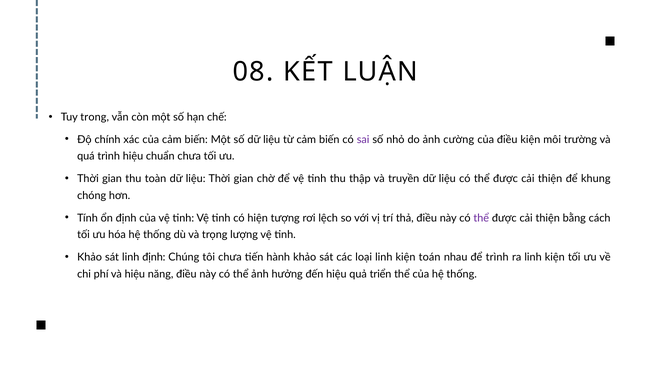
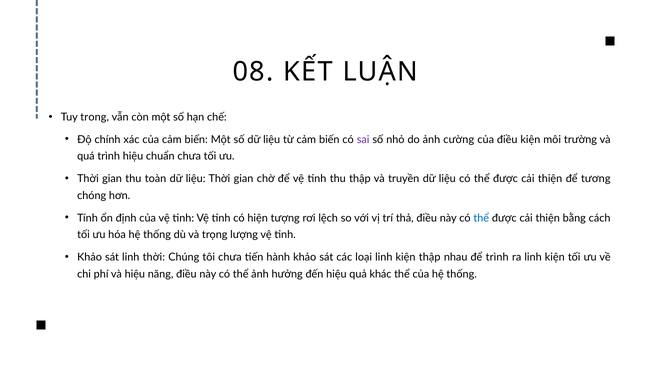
khung: khung -> tương
thể at (481, 218) colour: purple -> blue
linh định: định -> thời
kiện toán: toán -> thập
triển: triển -> khác
